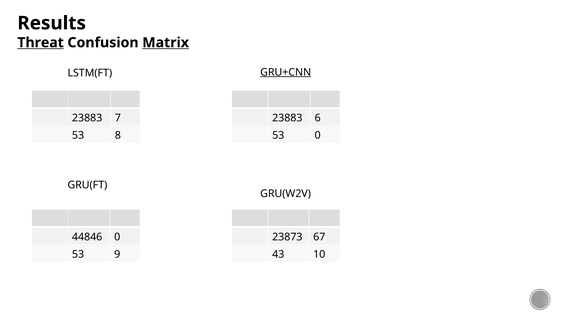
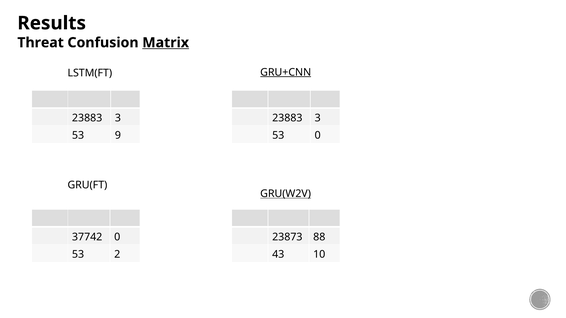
Threat underline: present -> none
7 at (118, 118): 7 -> 3
6 at (318, 118): 6 -> 3
8: 8 -> 9
GRU(W2V underline: none -> present
44846: 44846 -> 37742
67: 67 -> 88
9: 9 -> 2
